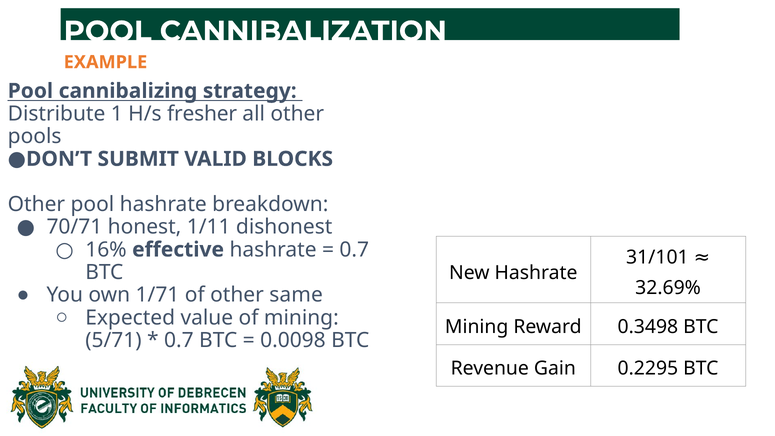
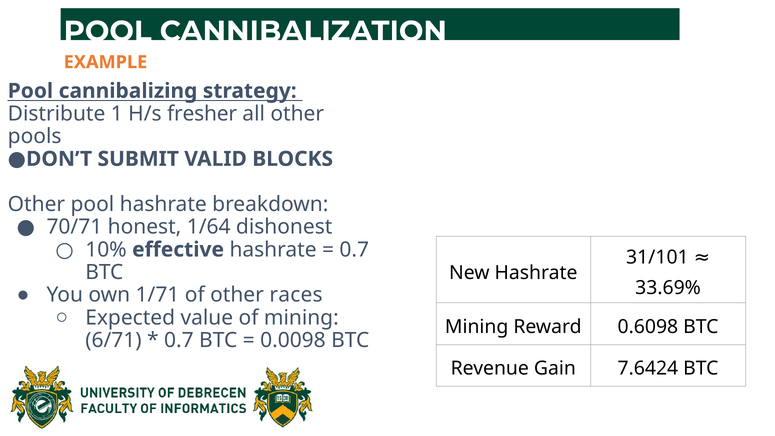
1/11: 1/11 -> 1/64
16%: 16% -> 10%
32.69%: 32.69% -> 33.69%
same: same -> races
0.3498: 0.3498 -> 0.6098
5/71: 5/71 -> 6/71
0.2295: 0.2295 -> 7.6424
